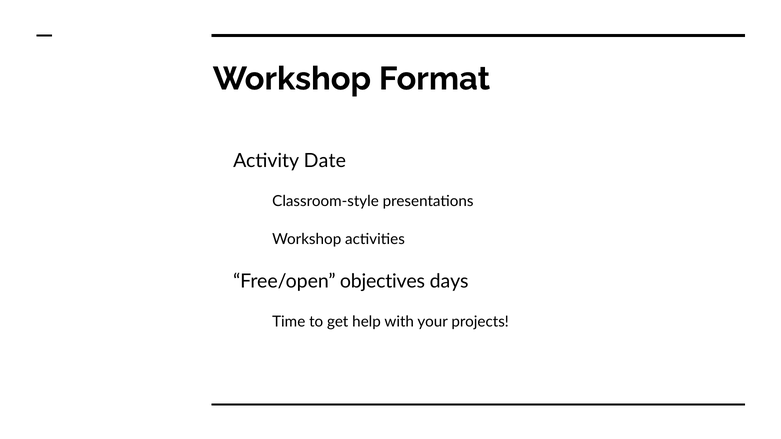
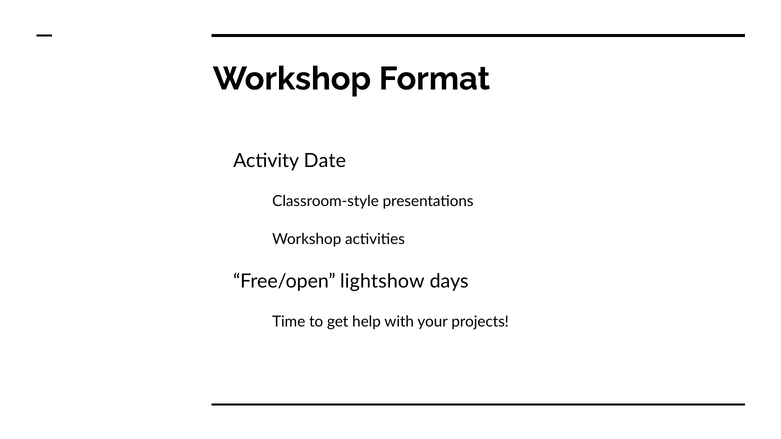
objectives: objectives -> lightshow
